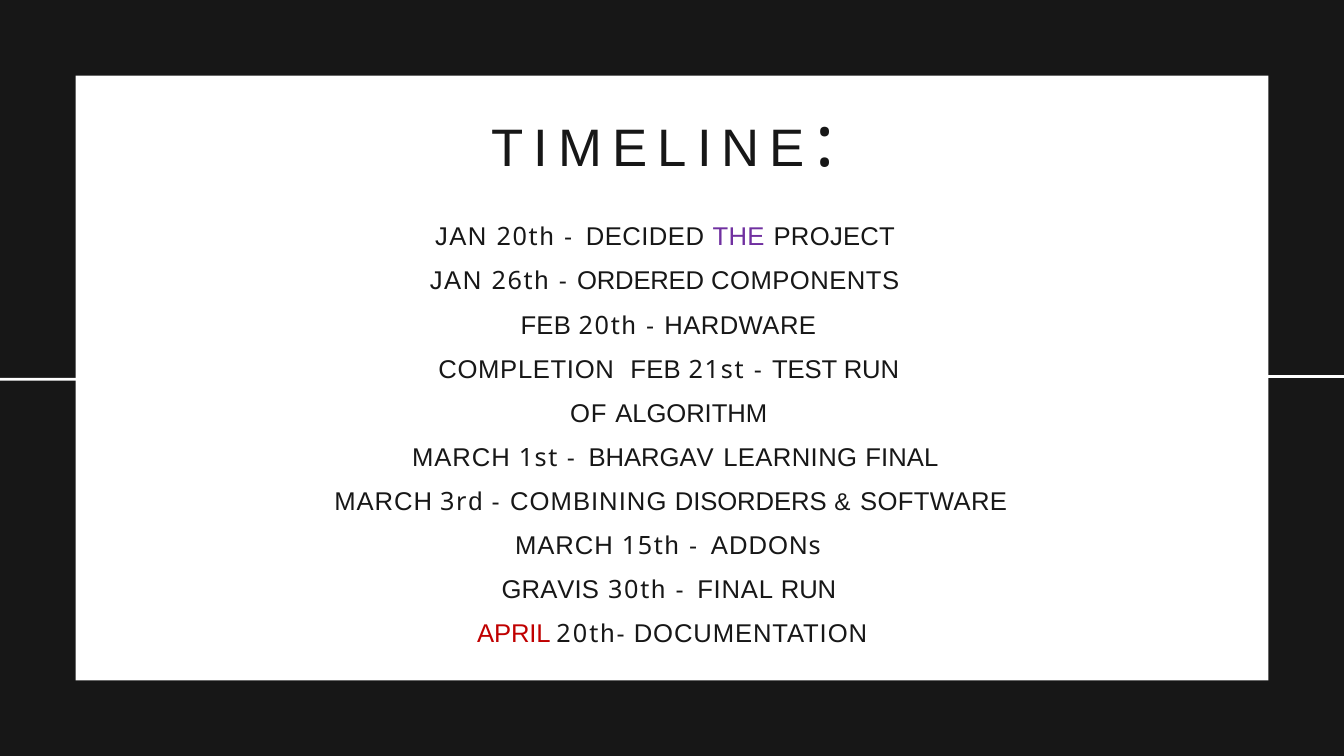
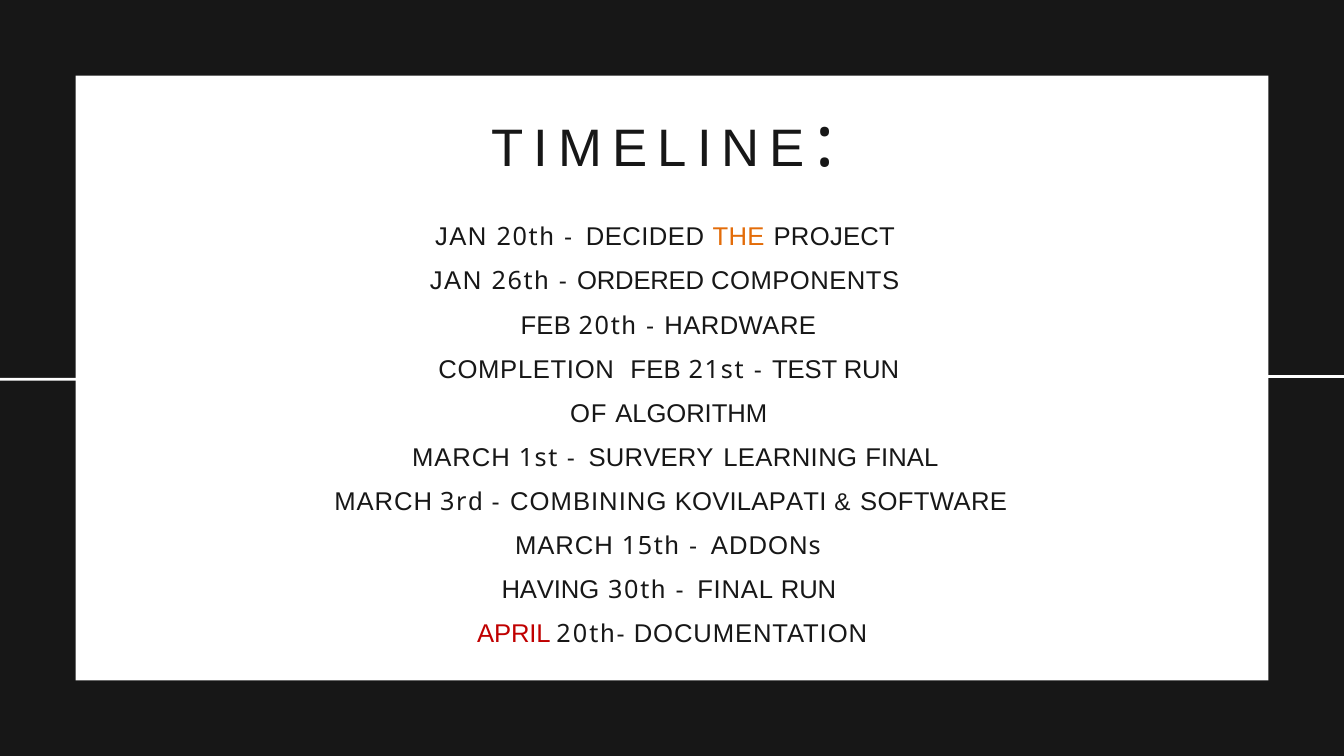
THE colour: purple -> orange
BHARGAV: BHARGAV -> SURVERY
DISORDERS: DISORDERS -> KOVILAPATI
GRAVIS: GRAVIS -> HAVING
